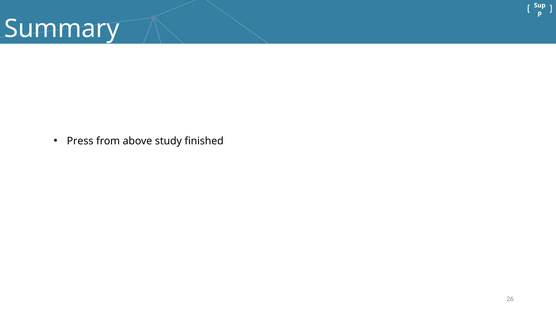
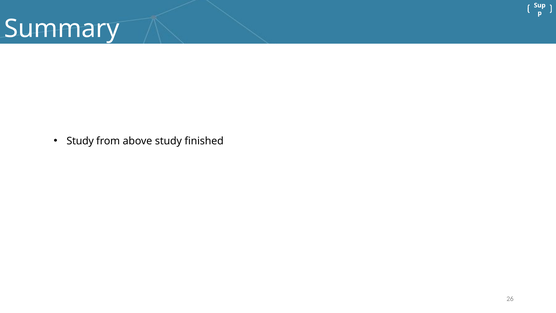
Press at (80, 141): Press -> Study
